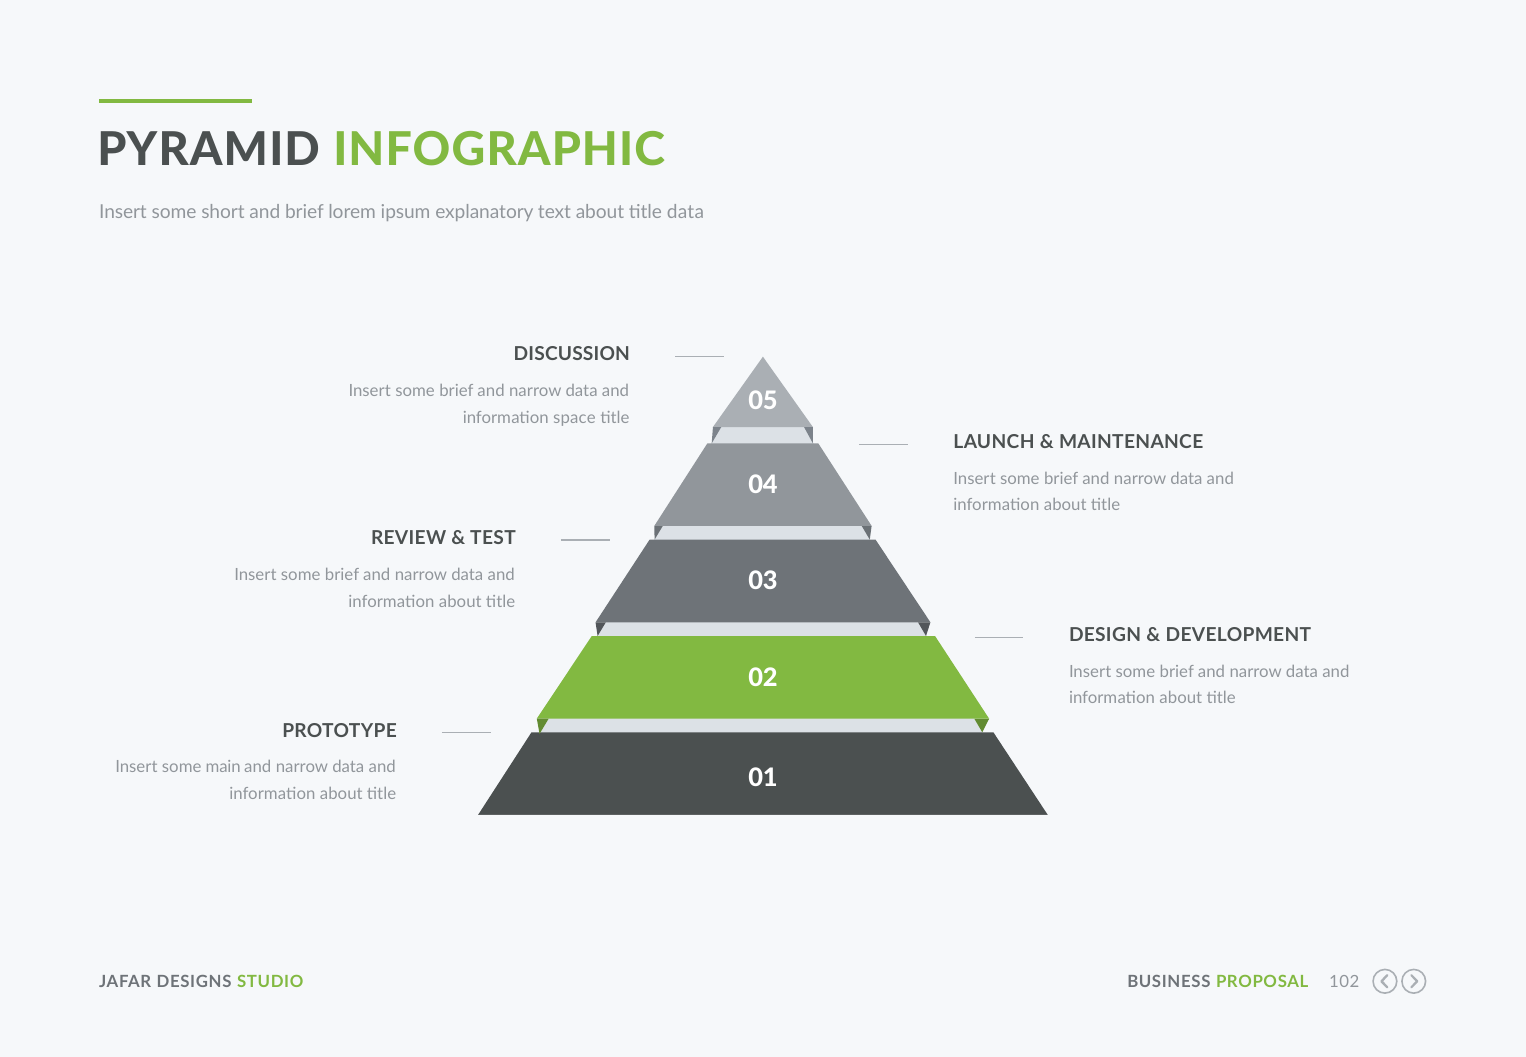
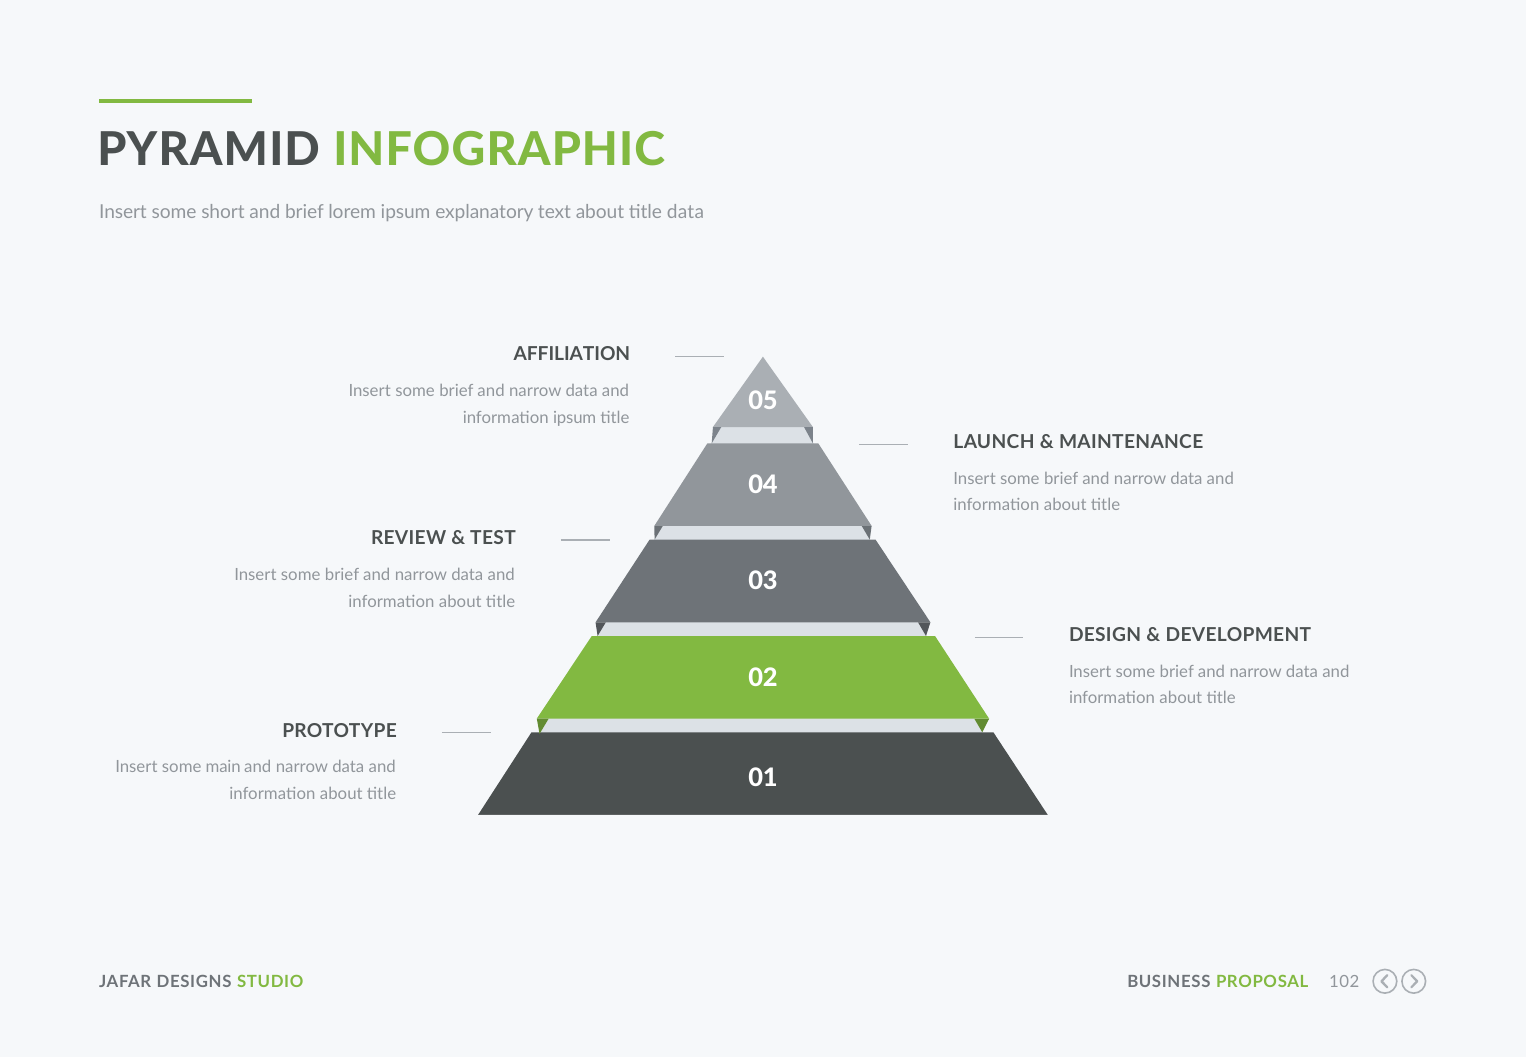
DISCUSSION: DISCUSSION -> AFFILIATION
information space: space -> ipsum
